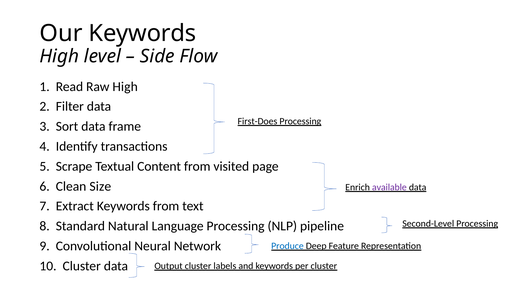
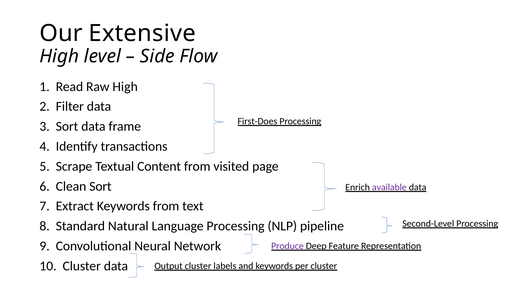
Our Keywords: Keywords -> Extensive
Clean Size: Size -> Sort
Produce colour: blue -> purple
